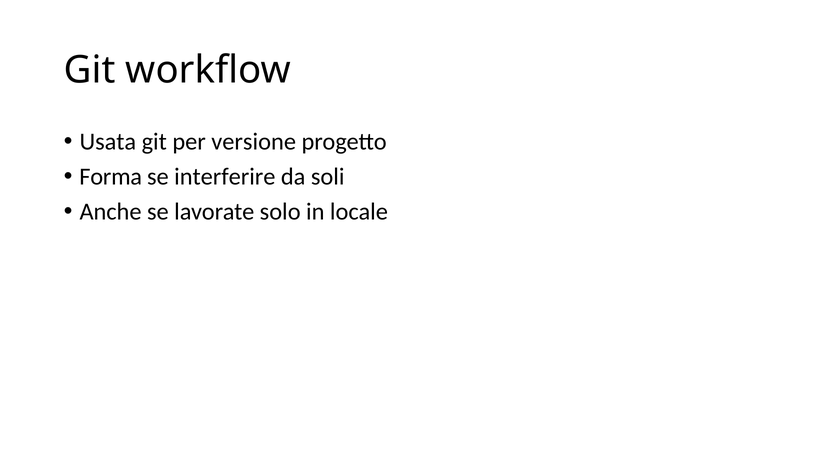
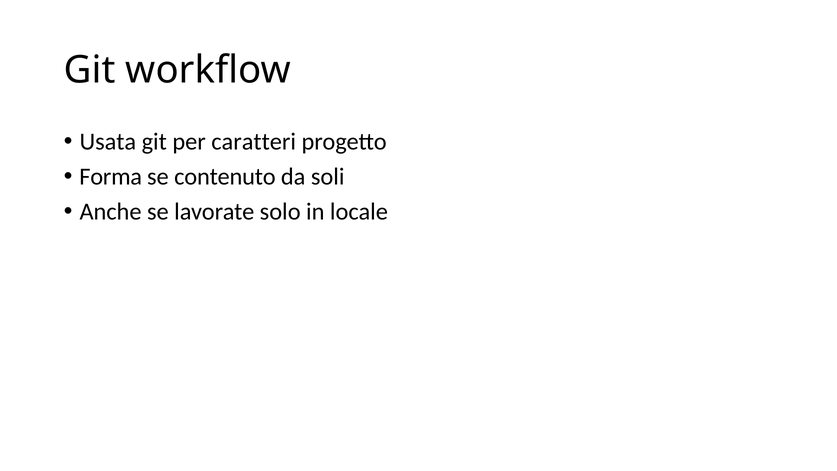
versione: versione -> caratteri
interferire: interferire -> contenuto
